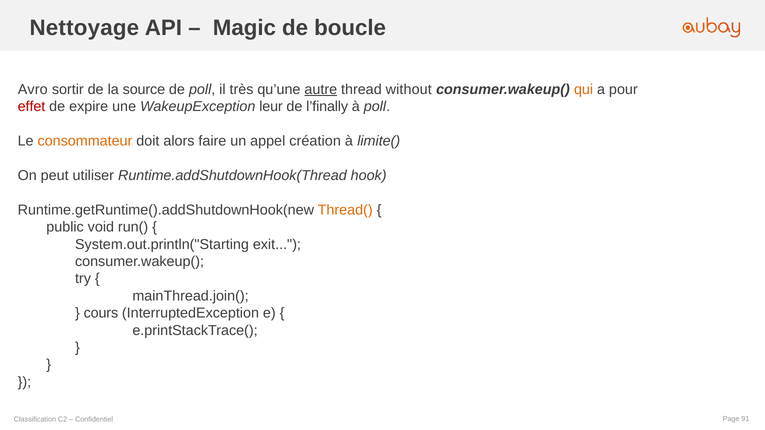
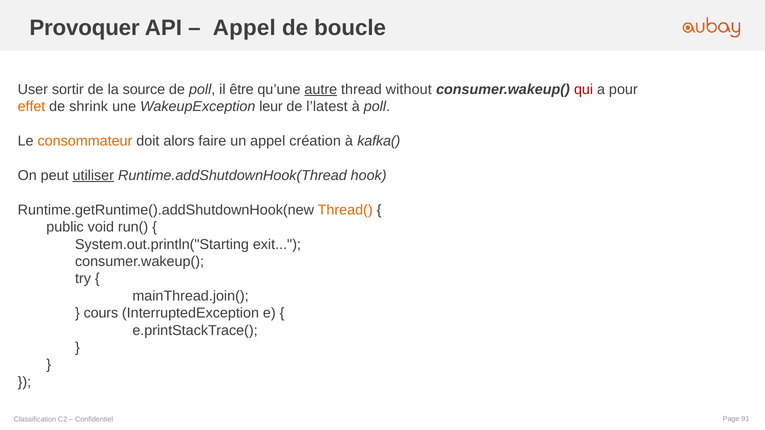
Nettoyage: Nettoyage -> Provoquer
Magic at (244, 28): Magic -> Appel
Avro: Avro -> User
très: très -> être
qui colour: orange -> red
effet colour: red -> orange
expire: expire -> shrink
l’finally: l’finally -> l’latest
limite(: limite( -> kafka(
utiliser underline: none -> present
